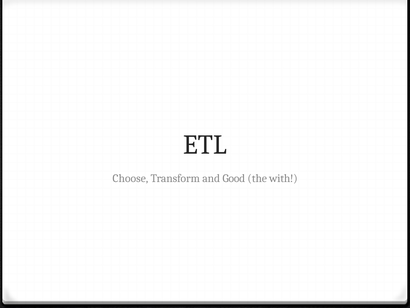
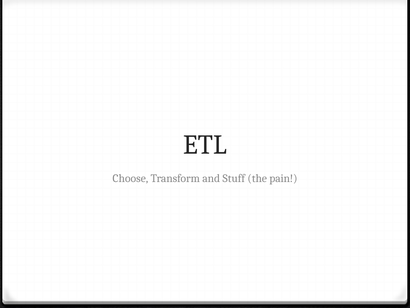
Good: Good -> Stuff
with: with -> pain
